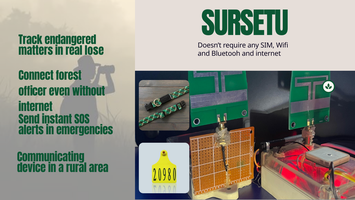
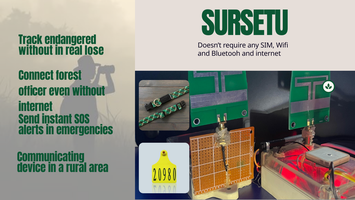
matters at (36, 51): matters -> without
